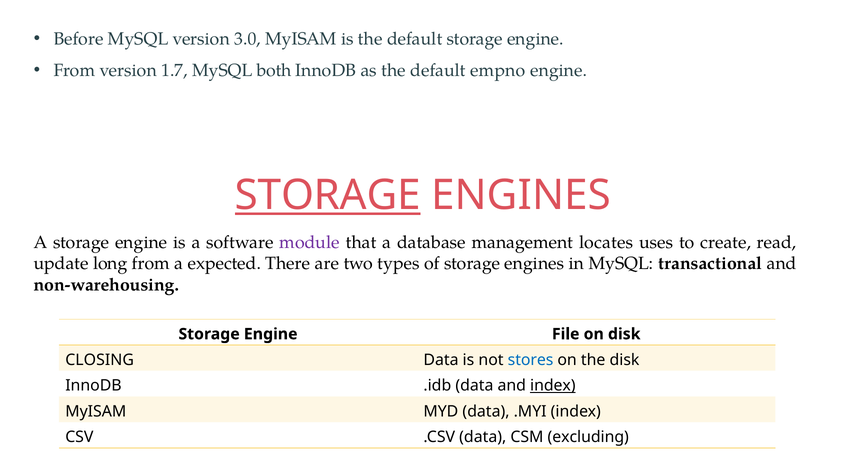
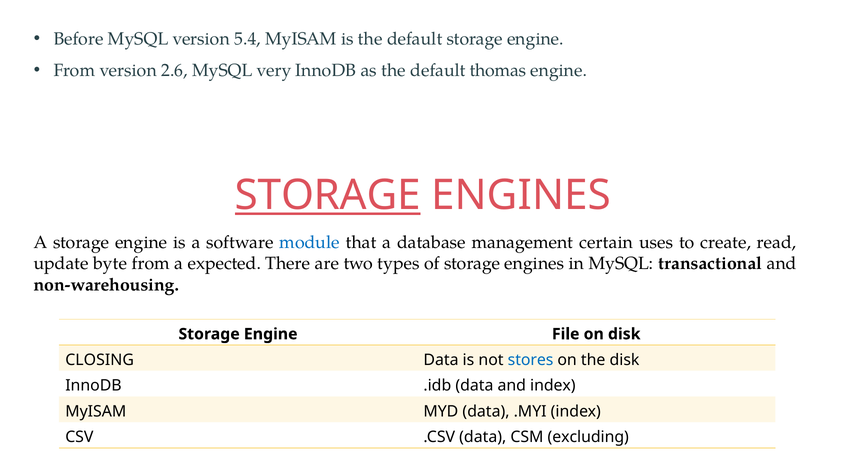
3.0: 3.0 -> 5.4
1.7: 1.7 -> 2.6
both: both -> very
empno: empno -> thomas
module colour: purple -> blue
locates: locates -> certain
long: long -> byte
index at (553, 385) underline: present -> none
